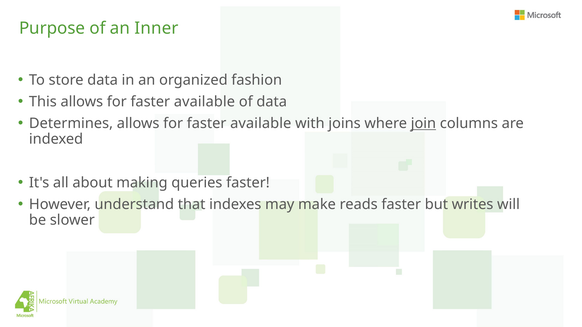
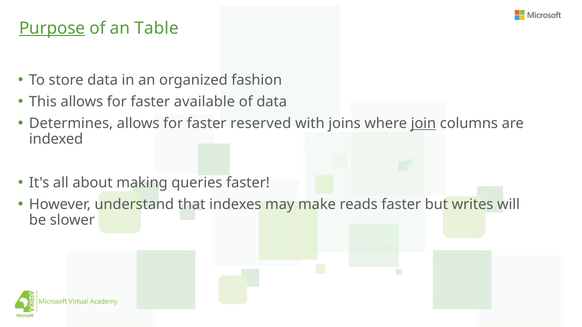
Purpose underline: none -> present
Inner: Inner -> Table
available at (261, 124): available -> reserved
